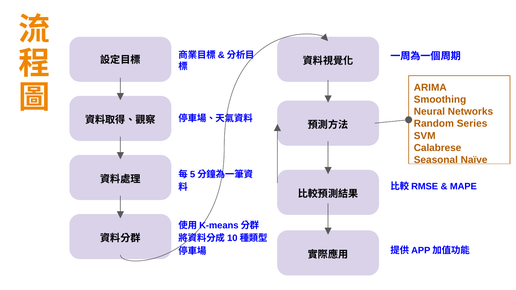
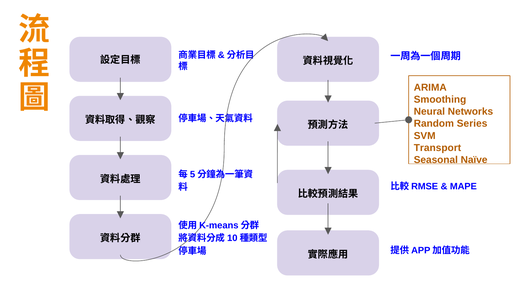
Calabrese: Calabrese -> Transport
